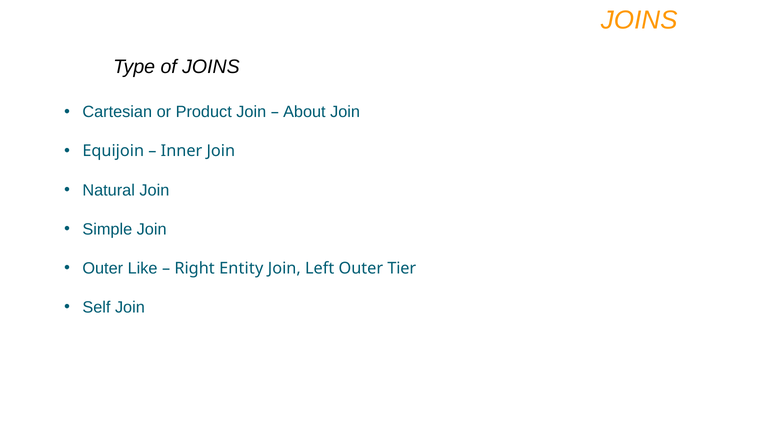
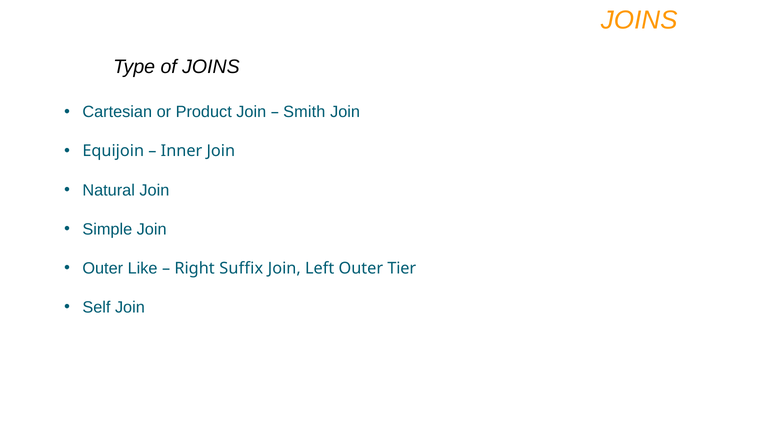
About: About -> Smith
Entity: Entity -> Suffix
